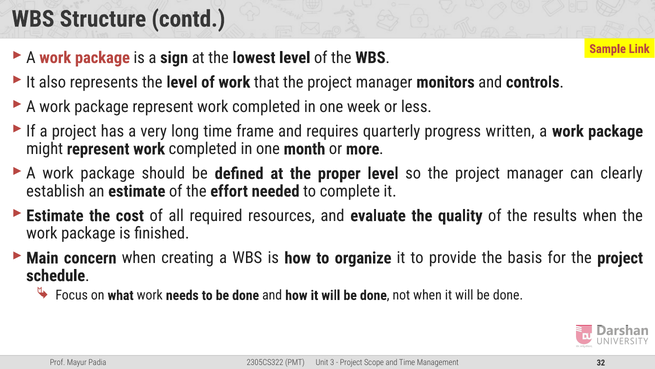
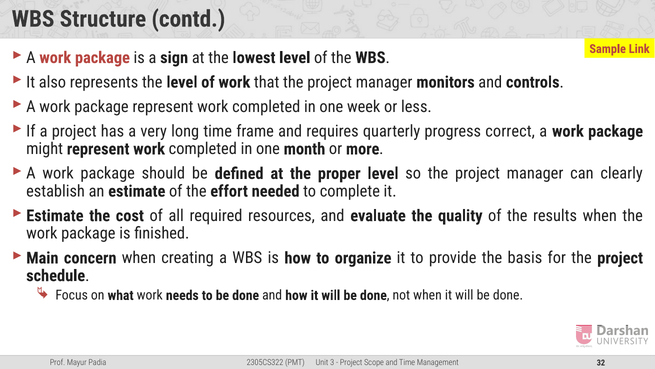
written: written -> correct
